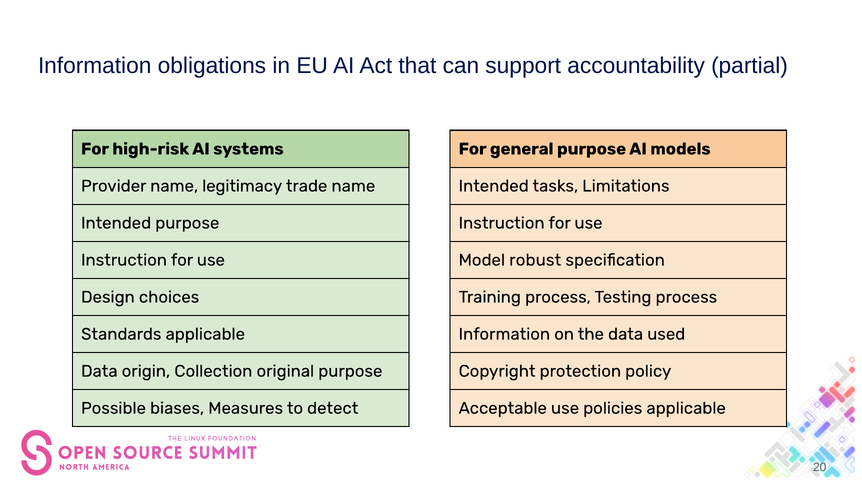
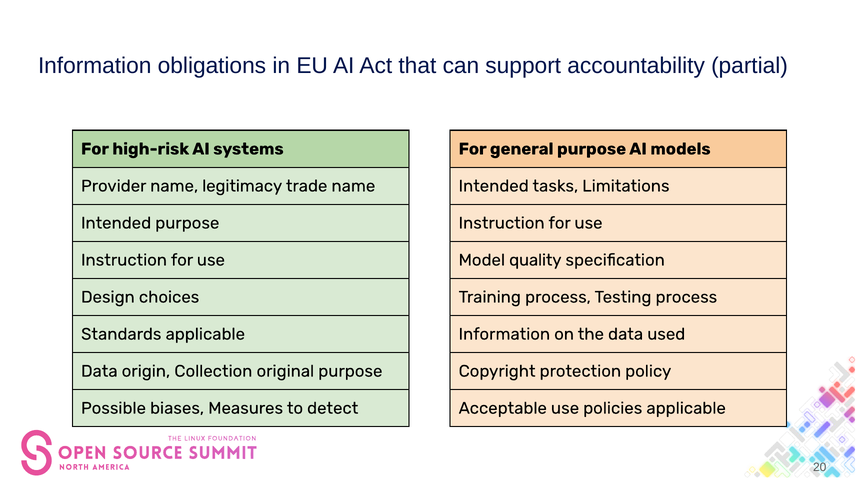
robust: robust -> quality
